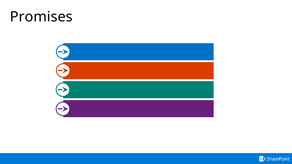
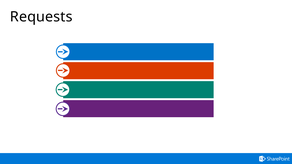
Promises: Promises -> Requests
